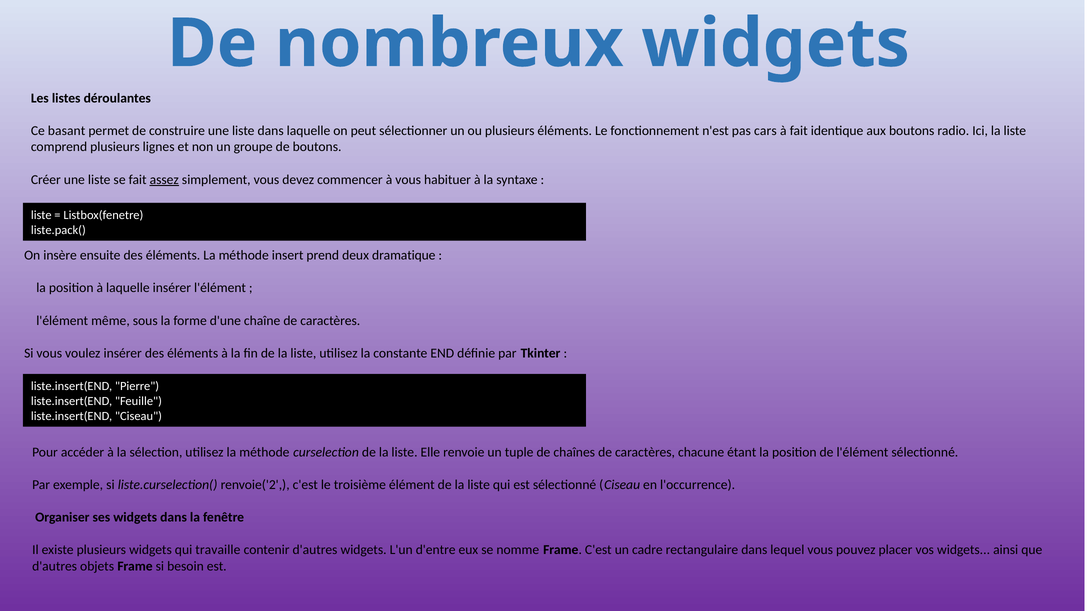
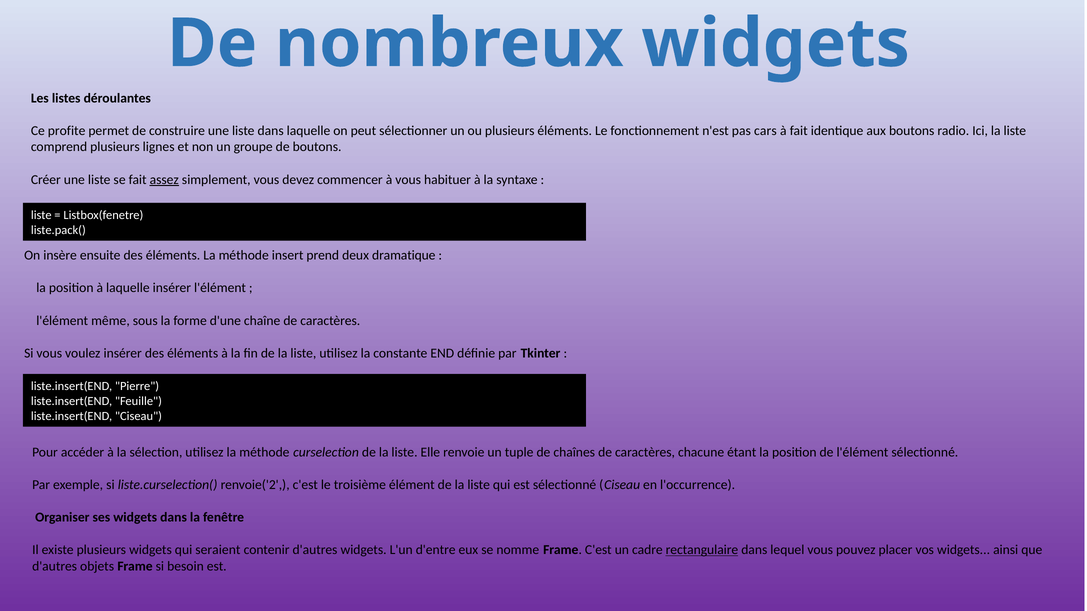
basant: basant -> profite
travaille: travaille -> seraient
rectangulaire underline: none -> present
